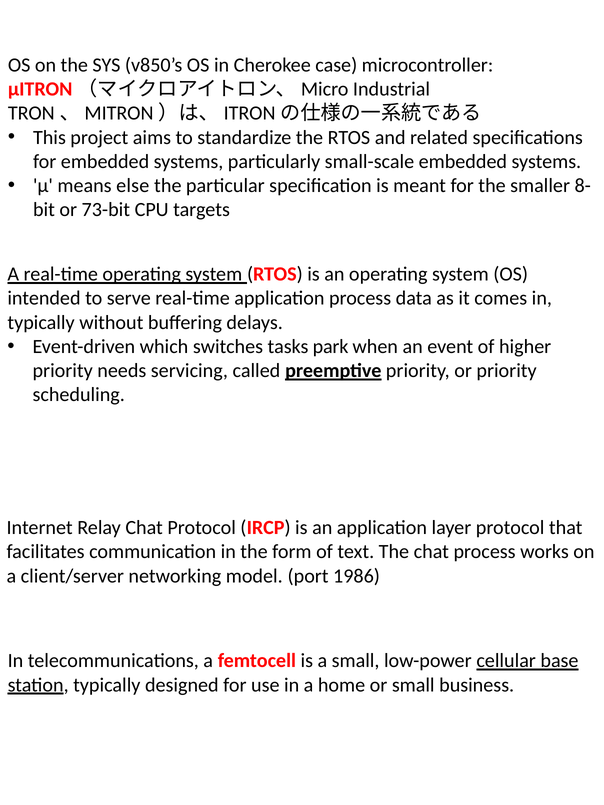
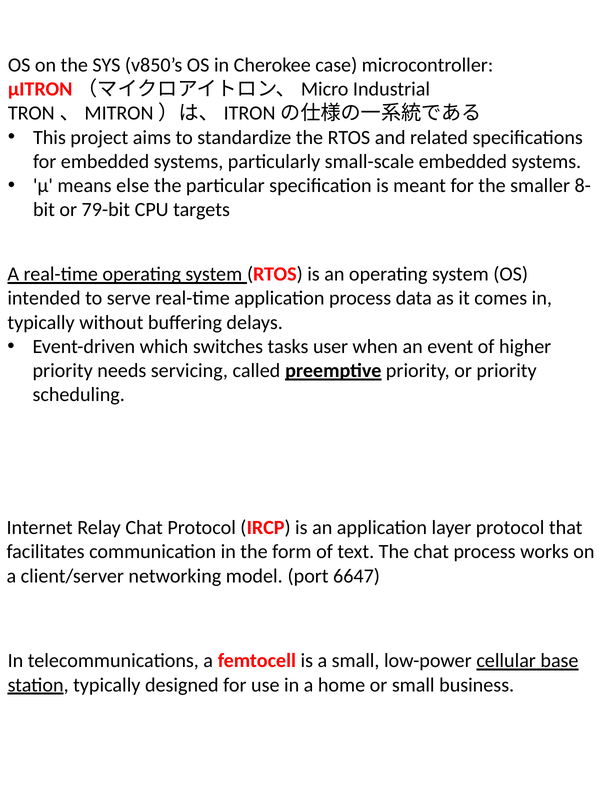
73-bit: 73-bit -> 79-bit
park: park -> user
1986: 1986 -> 6647
